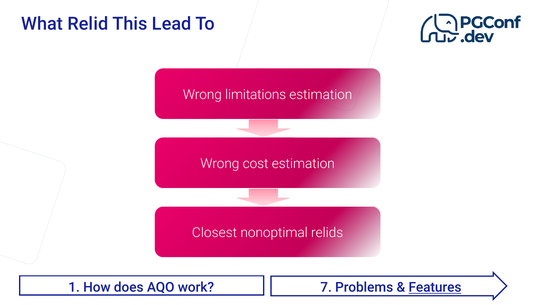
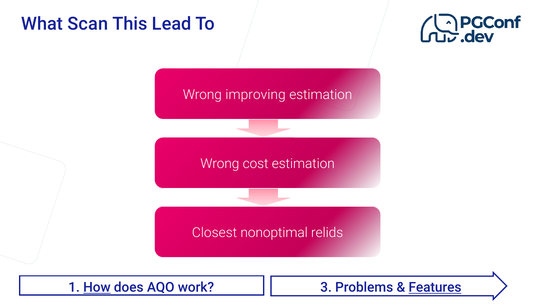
Relid: Relid -> Scan
limitations: limitations -> improving
How underline: none -> present
7: 7 -> 3
